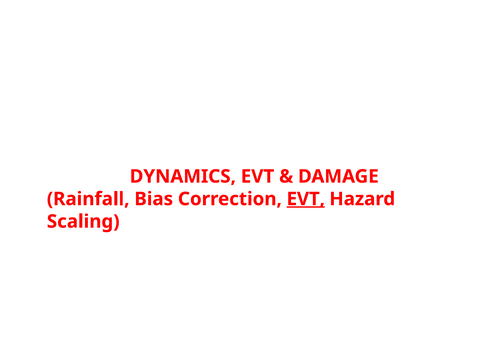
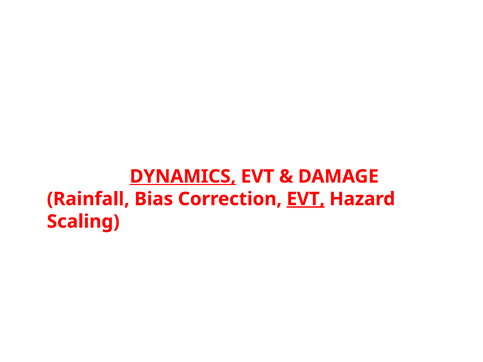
DYNAMICS underline: none -> present
